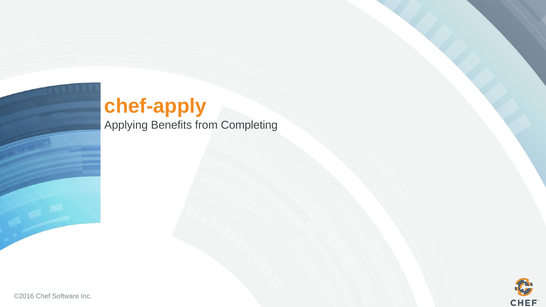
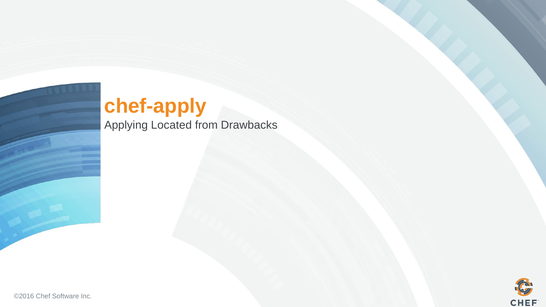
Benefits: Benefits -> Located
Completing: Completing -> Drawbacks
